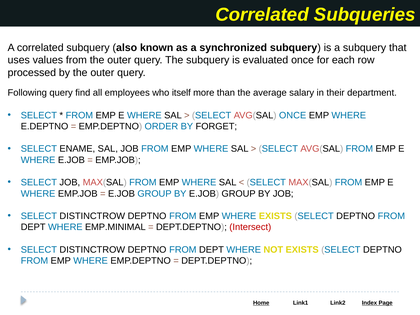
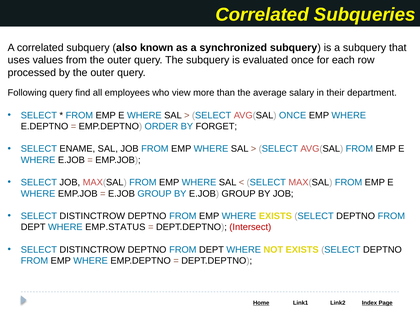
itself: itself -> view
EMP.MINIMAL: EMP.MINIMAL -> EMP.STATUS
